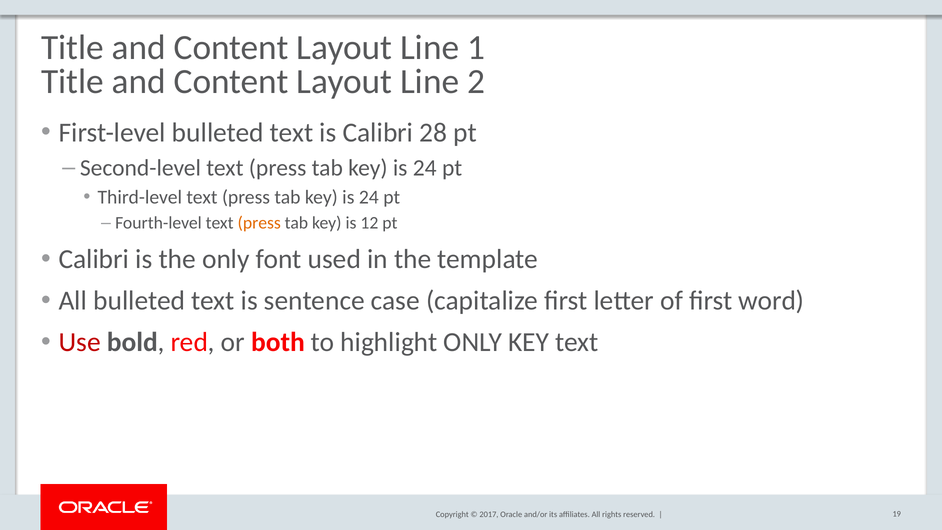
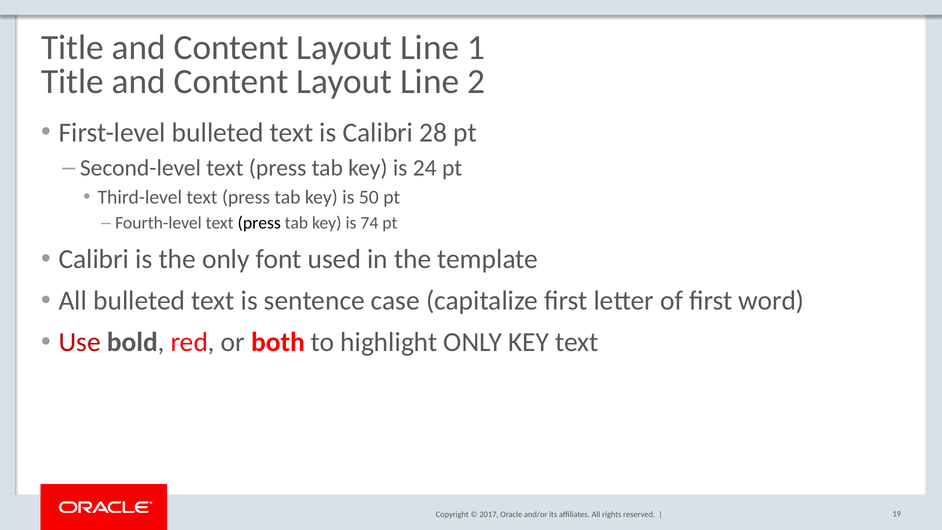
24 at (369, 197): 24 -> 50
press at (259, 223) colour: orange -> black
12: 12 -> 74
